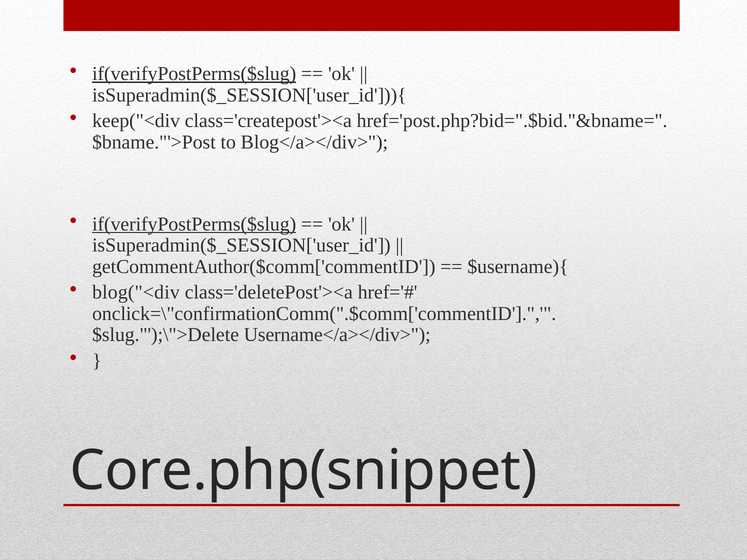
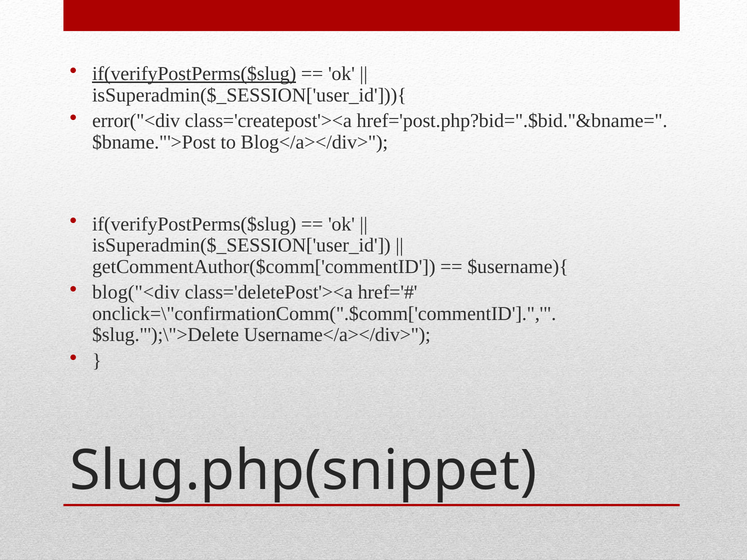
keep("<div: keep("<div -> error("<div
if(verifyPostPerms($slug at (194, 224) underline: present -> none
Core.php(snippet: Core.php(snippet -> Slug.php(snippet
